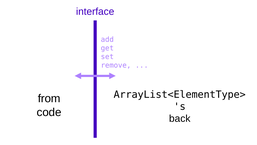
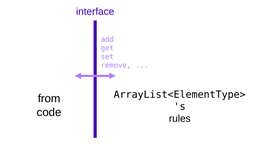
back: back -> rules
